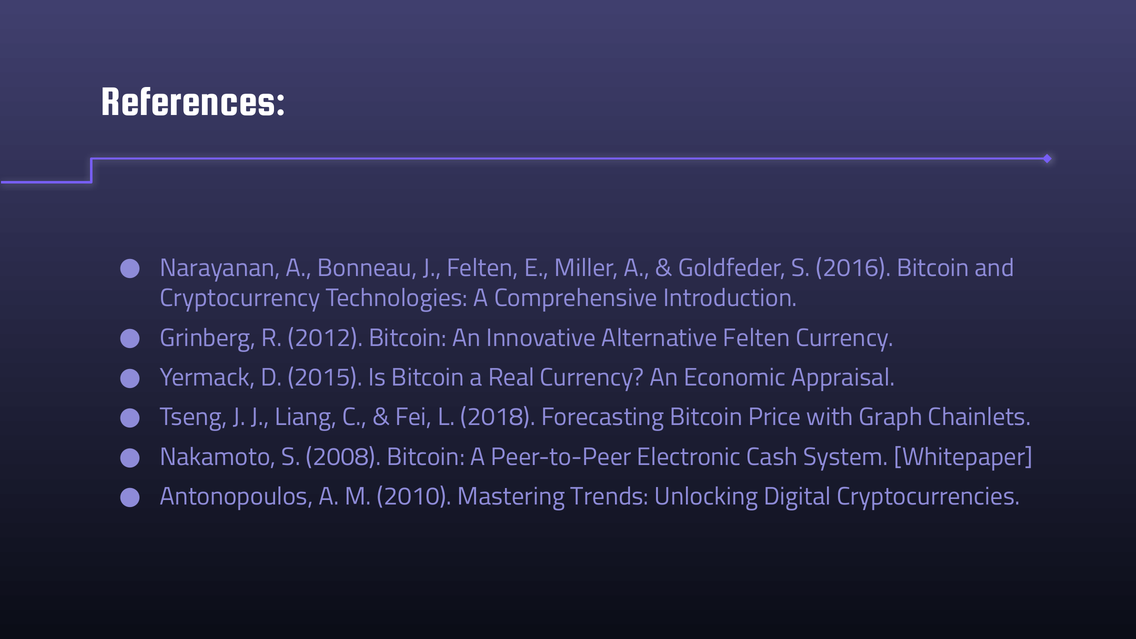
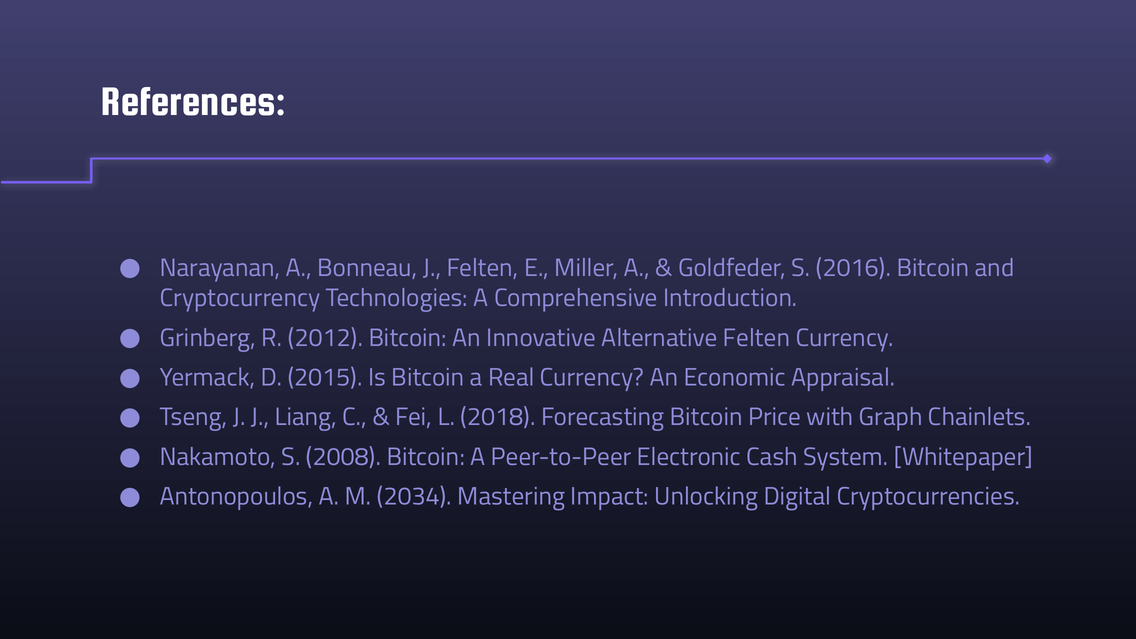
2010: 2010 -> 2034
Trends: Trends -> Impact
